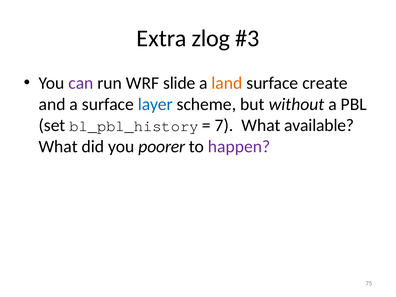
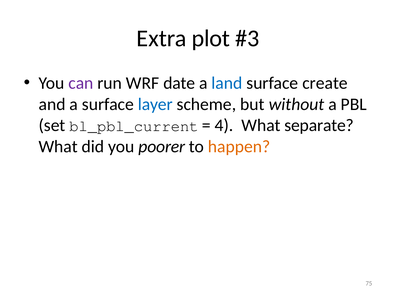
zlog: zlog -> plot
slide: slide -> date
land colour: orange -> blue
bl_pbl_history: bl_pbl_history -> bl_pbl_current
7: 7 -> 4
available: available -> separate
happen colour: purple -> orange
